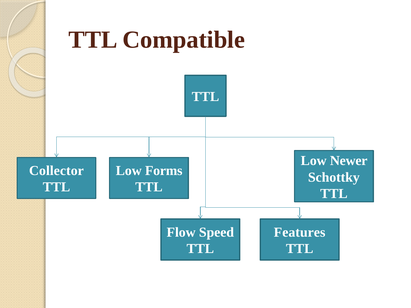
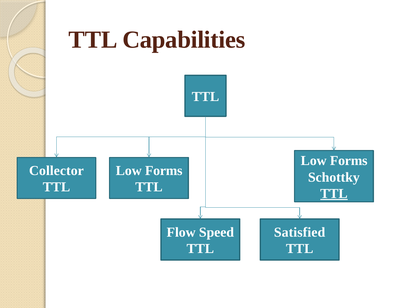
Compatible: Compatible -> Capabilities
Newer at (349, 161): Newer -> Forms
TTL at (334, 194) underline: none -> present
Features: Features -> Satisfied
